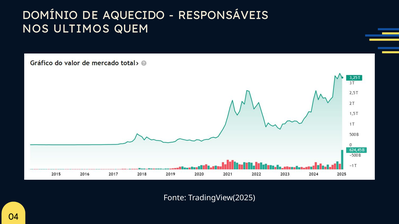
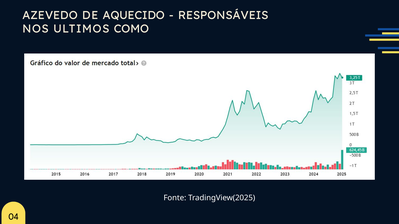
DOMÍNIO: DOMÍNIO -> AZEVEDO
QUEM: QUEM -> COMO
